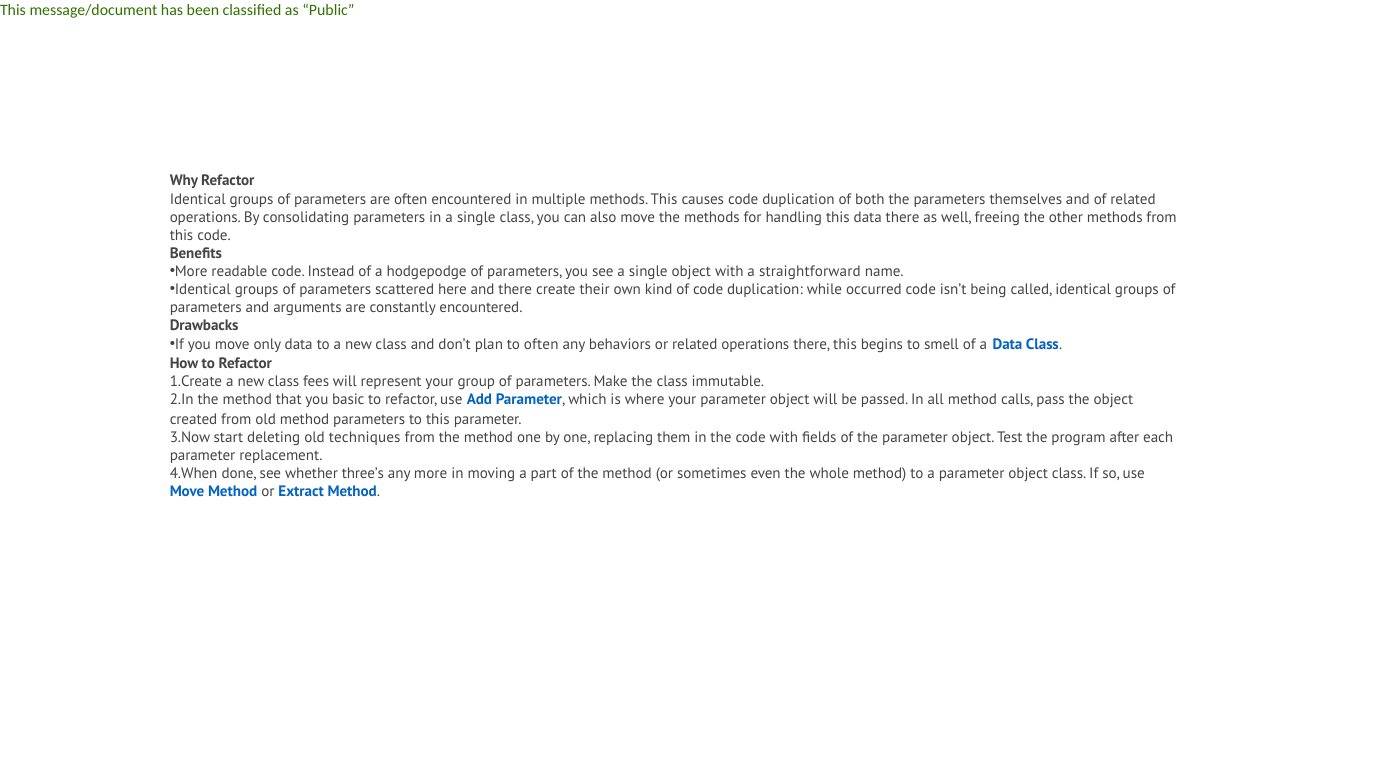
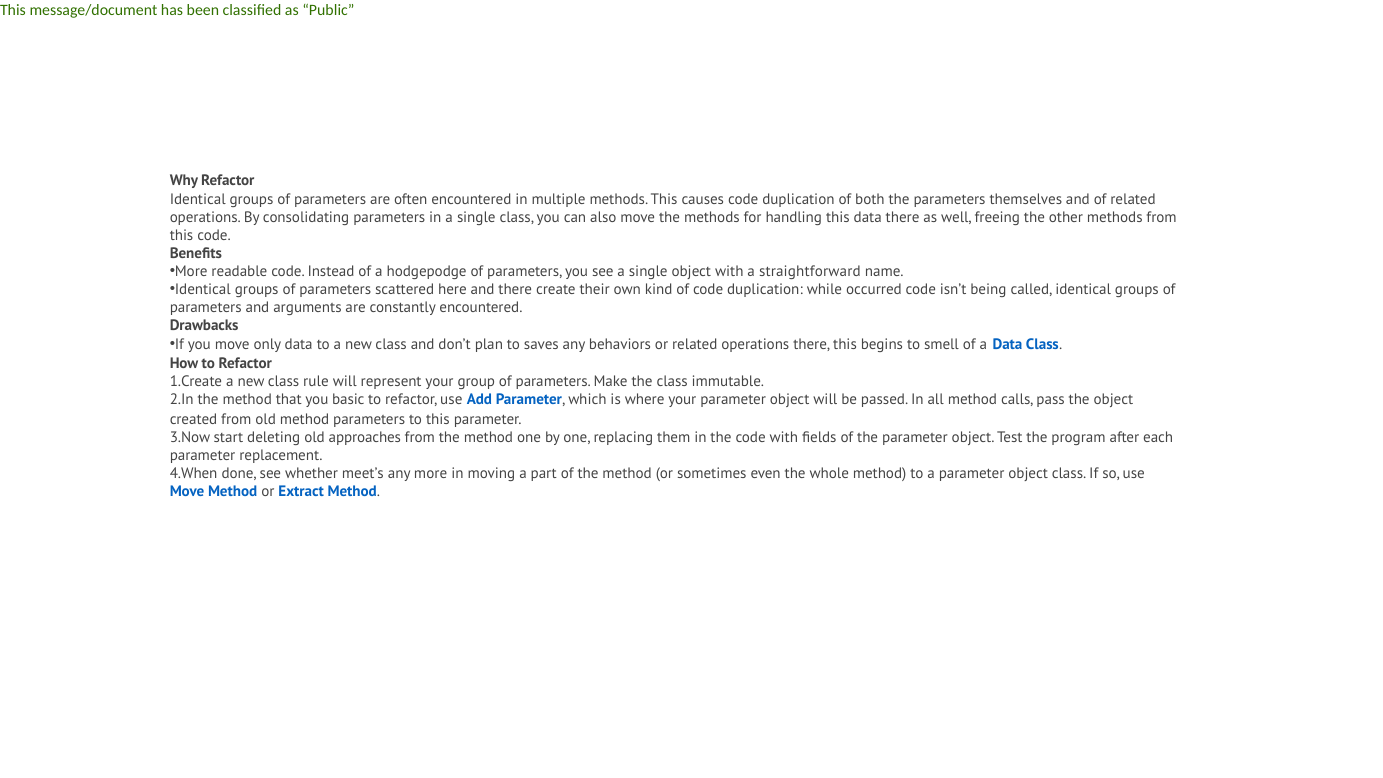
to often: often -> saves
fees: fees -> rule
techniques: techniques -> approaches
three’s: three’s -> meet’s
